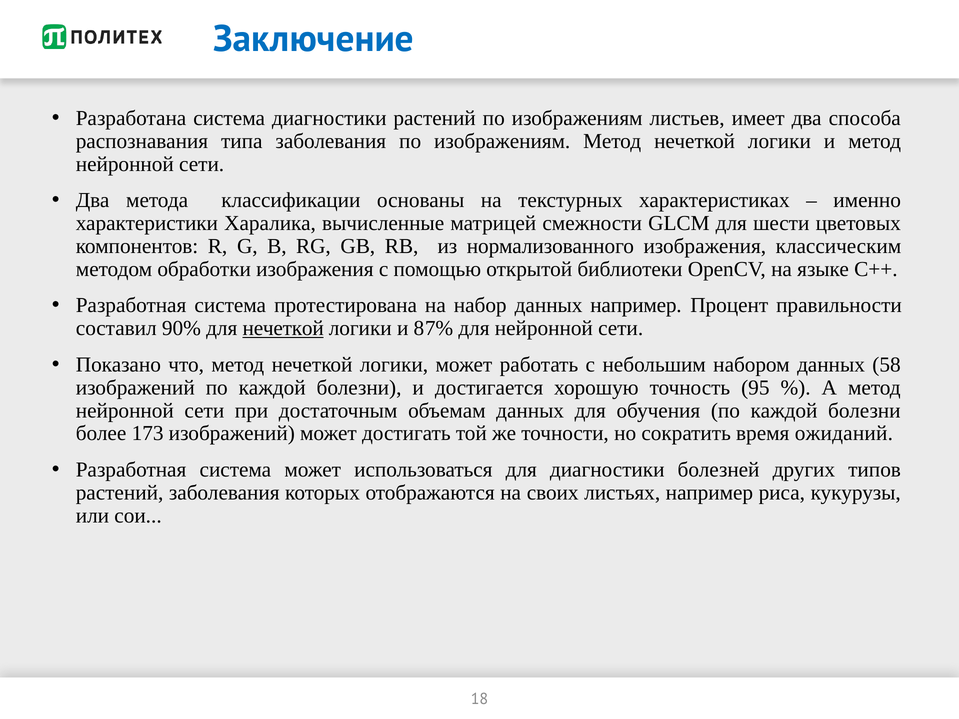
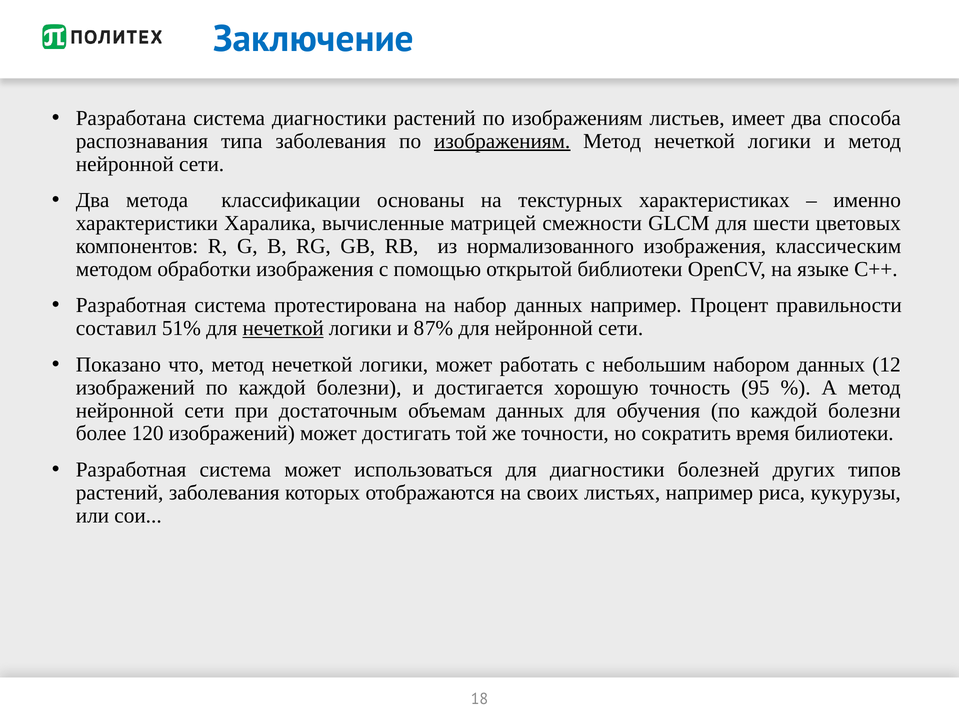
изображениям at (502, 141) underline: none -> present
90%: 90% -> 51%
58: 58 -> 12
173: 173 -> 120
ожиданий: ожиданий -> билиотеки
